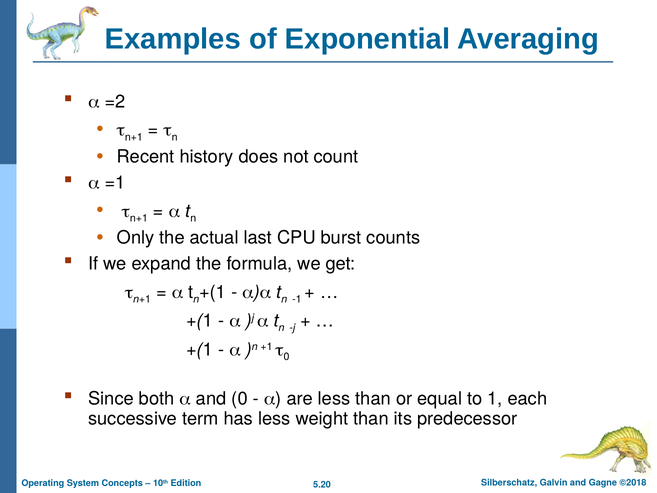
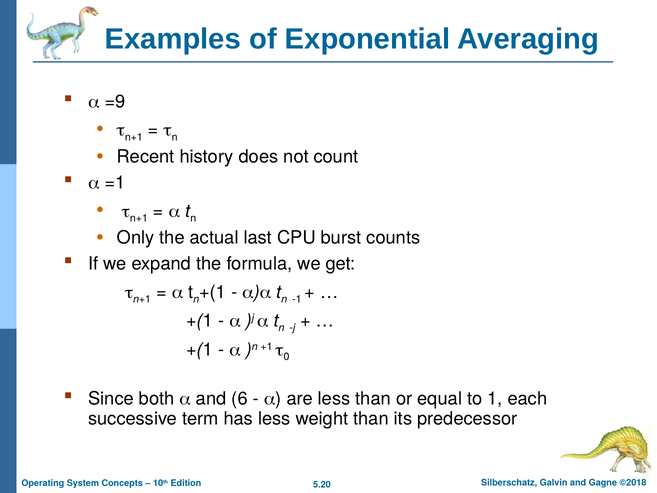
=2: =2 -> =9
and 0: 0 -> 6
